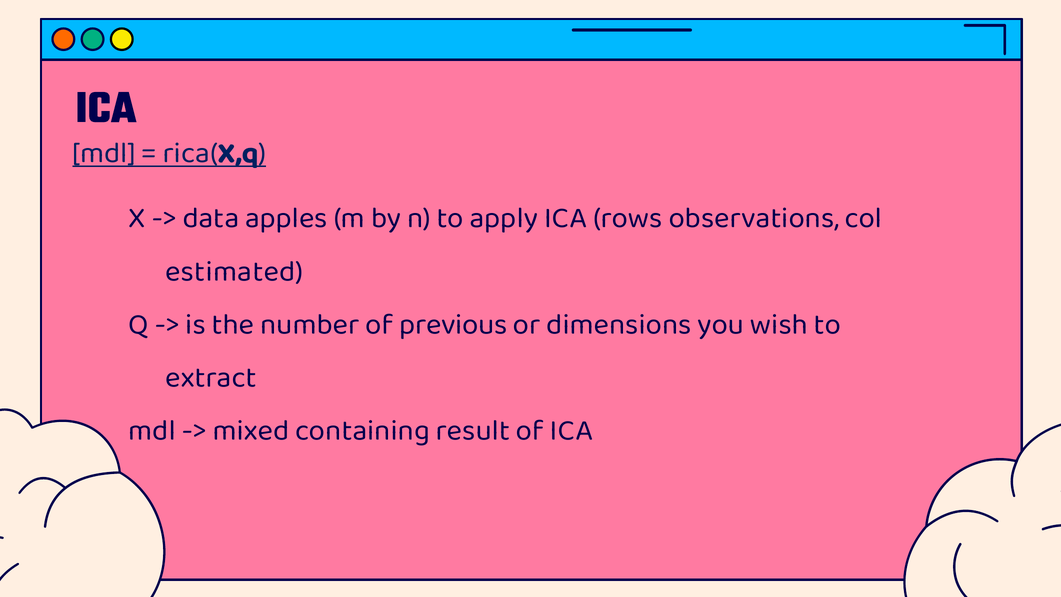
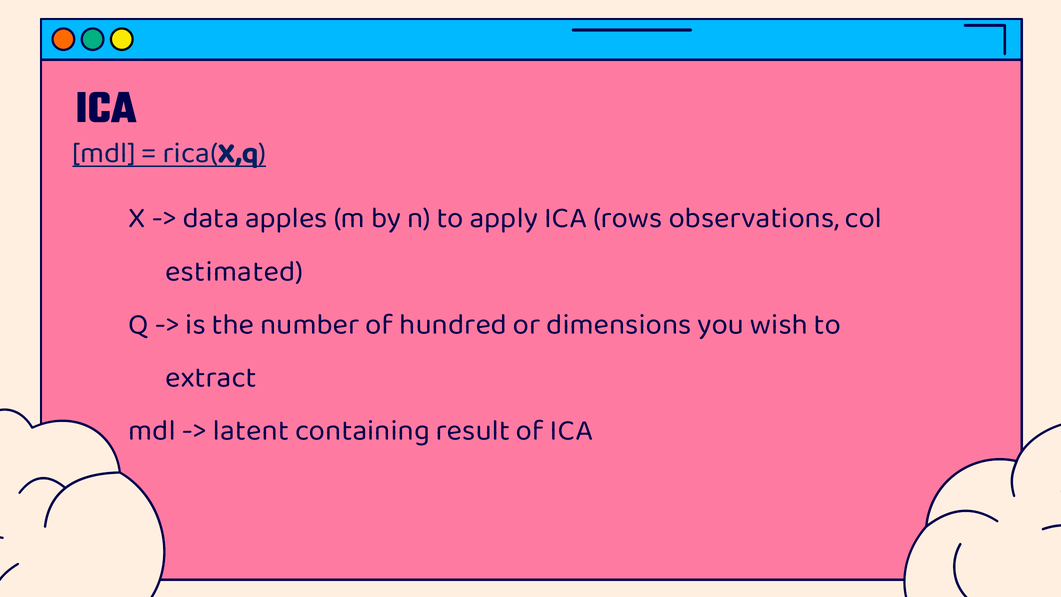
previous: previous -> hundred
mixed: mixed -> latent
